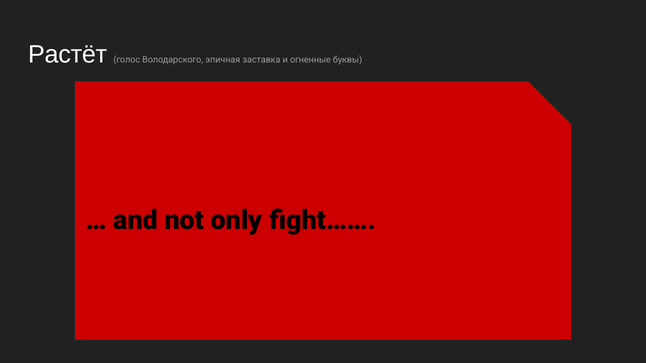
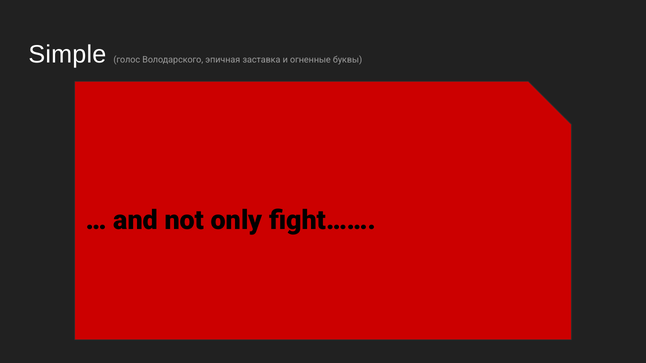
Растёт: Растёт -> Simple
